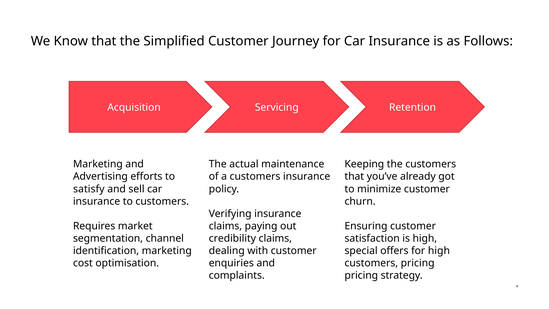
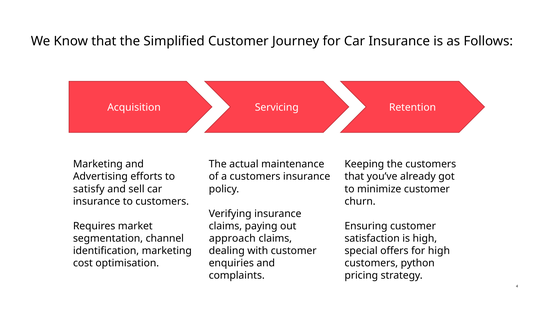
credibility: credibility -> approach
customers pricing: pricing -> python
